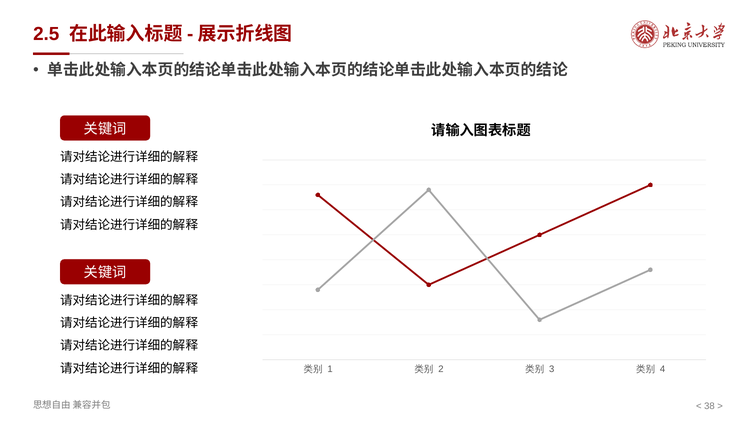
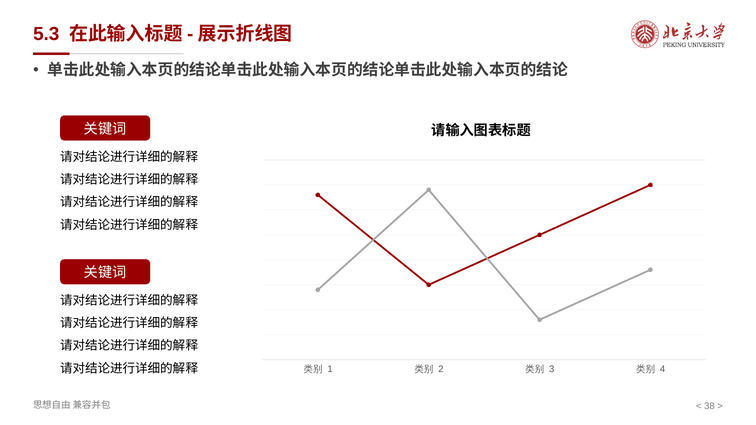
2.5: 2.5 -> 5.3
